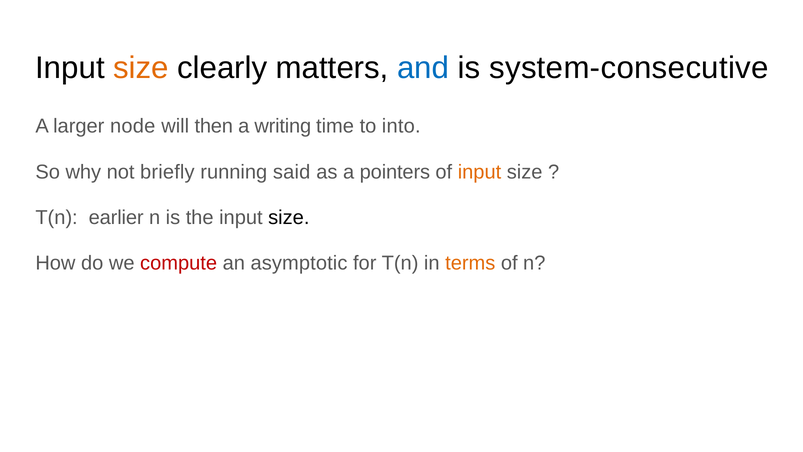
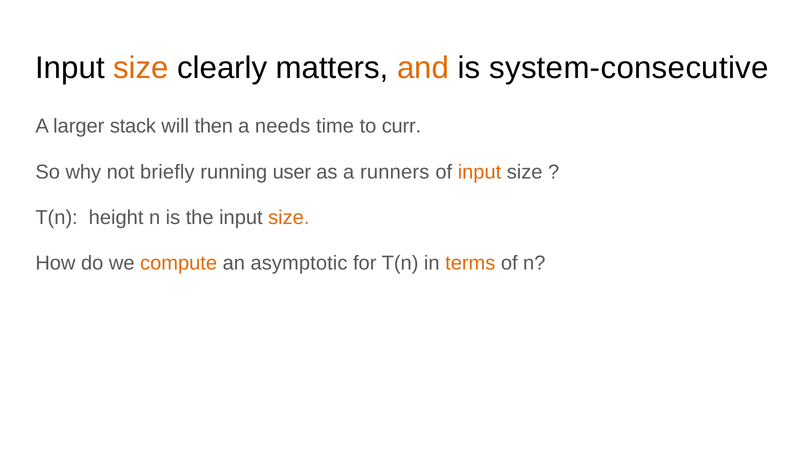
and colour: blue -> orange
node: node -> stack
writing: writing -> needs
into: into -> curr
said: said -> user
pointers: pointers -> runners
earlier: earlier -> height
size at (289, 217) colour: black -> orange
compute colour: red -> orange
